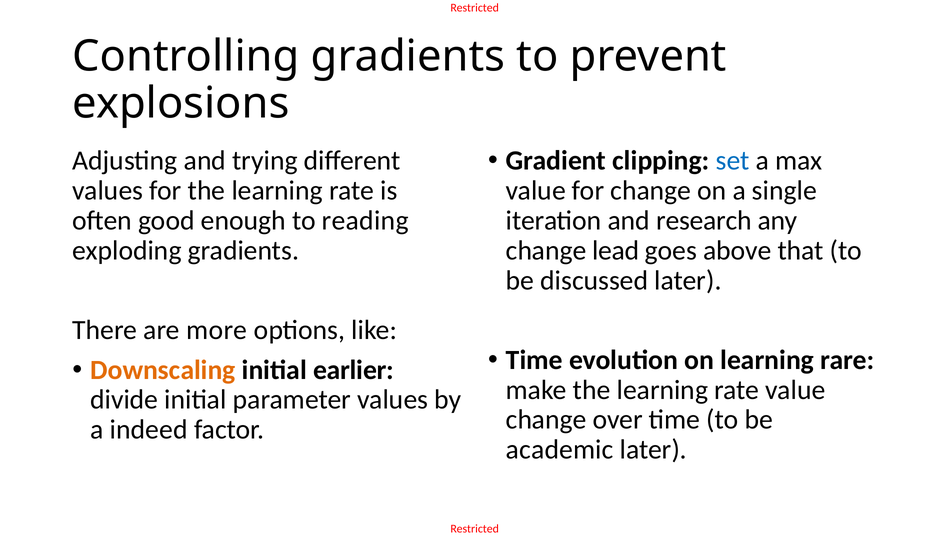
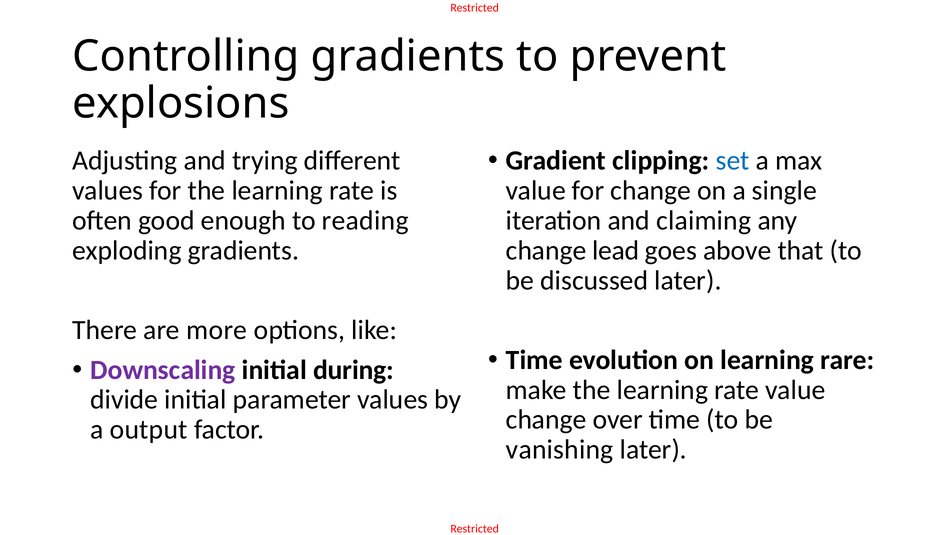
research: research -> claiming
Downscaling colour: orange -> purple
earlier: earlier -> during
indeed: indeed -> output
academic: academic -> vanishing
